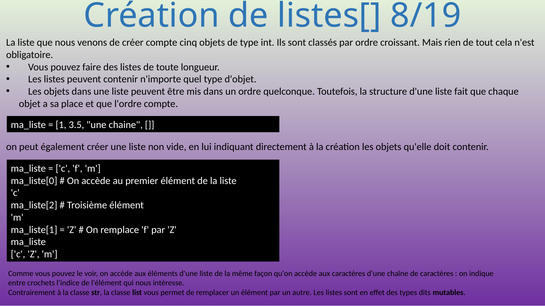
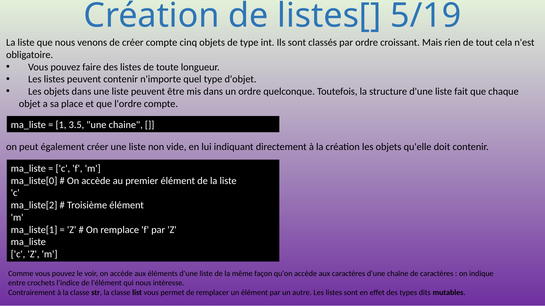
8/19: 8/19 -> 5/19
